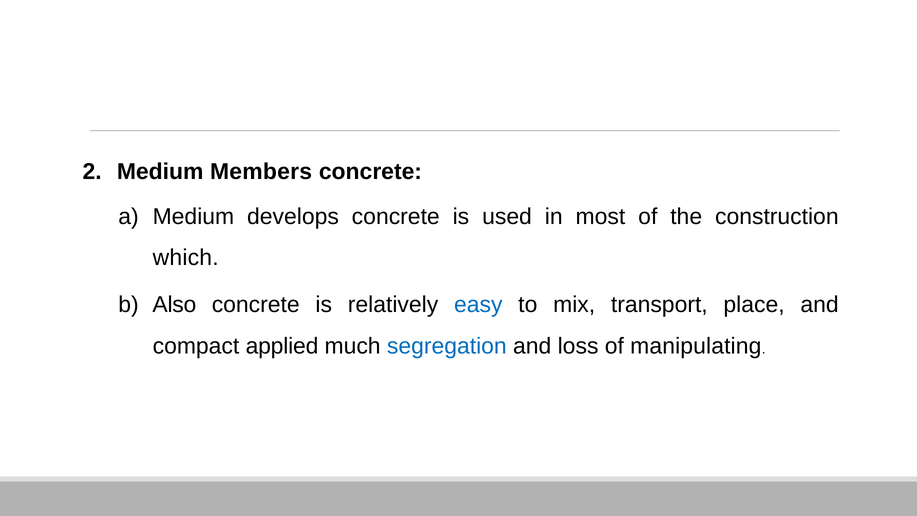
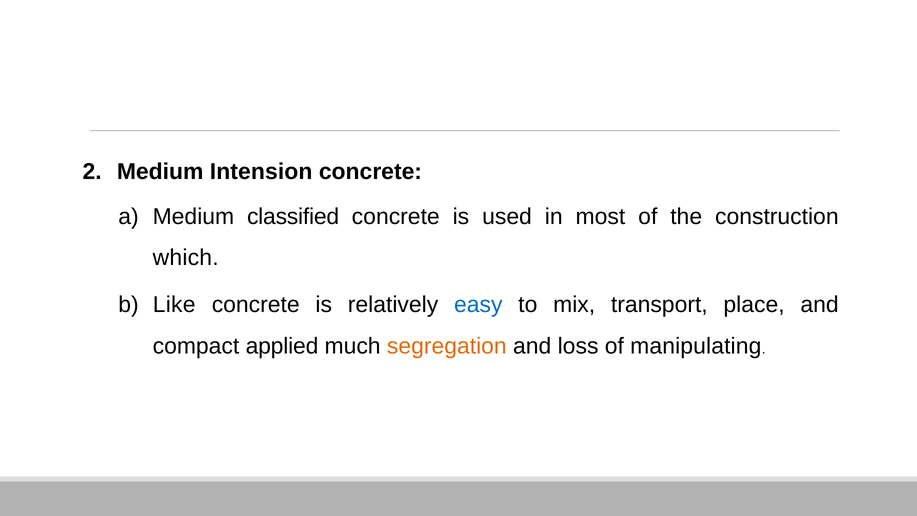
Members: Members -> Intension
develops: develops -> classified
Also: Also -> Like
segregation colour: blue -> orange
